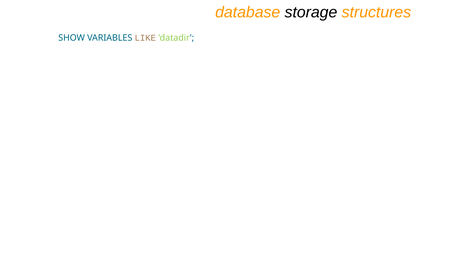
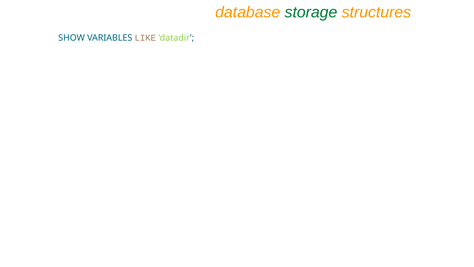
storage colour: black -> green
